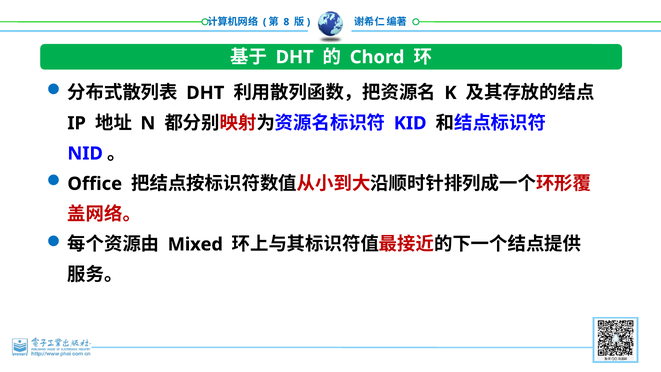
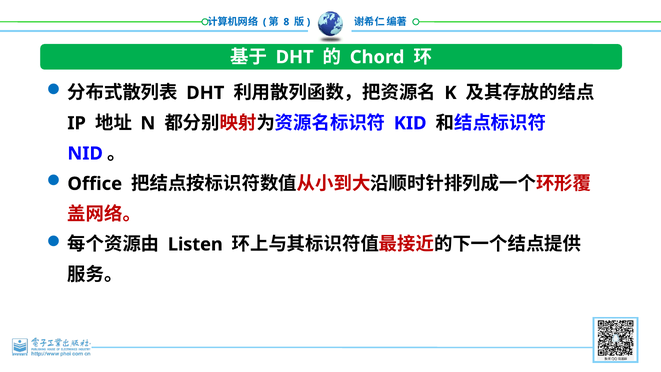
Mixed: Mixed -> Listen
